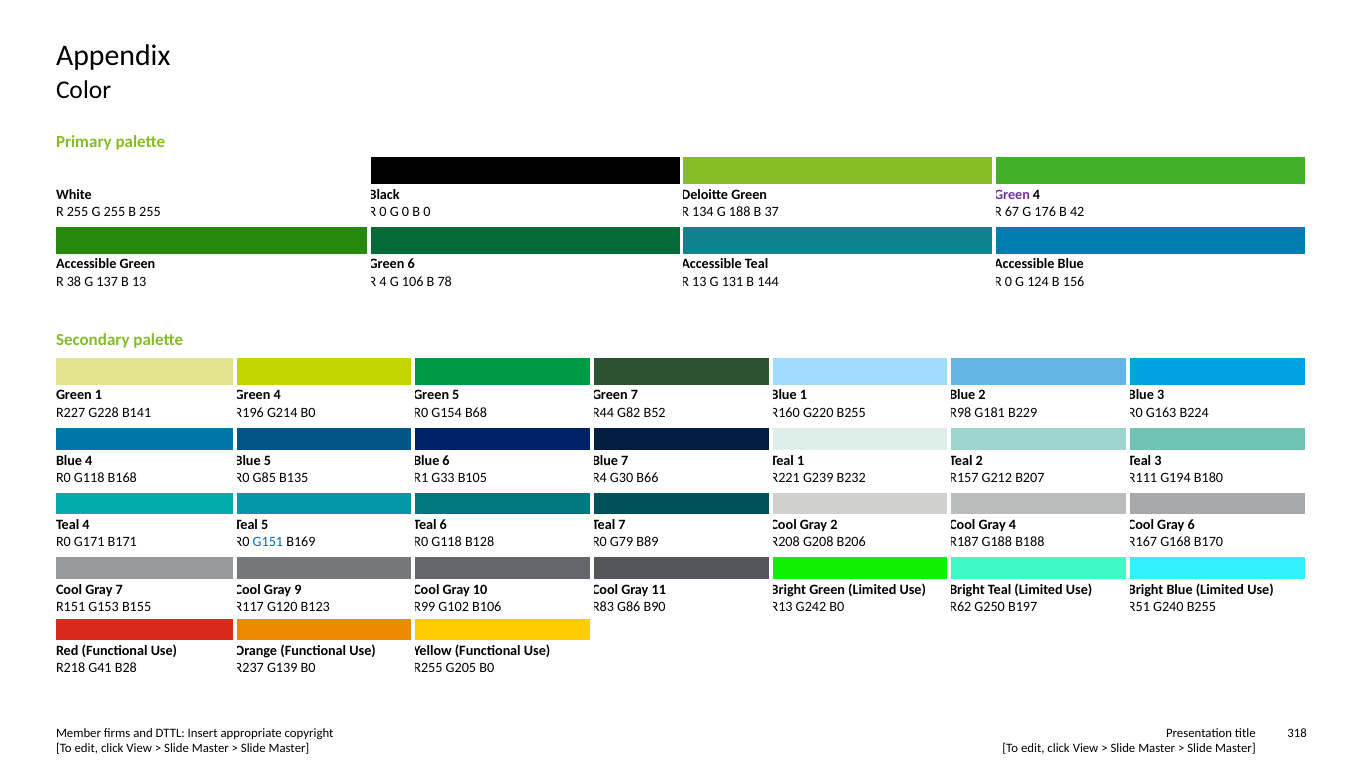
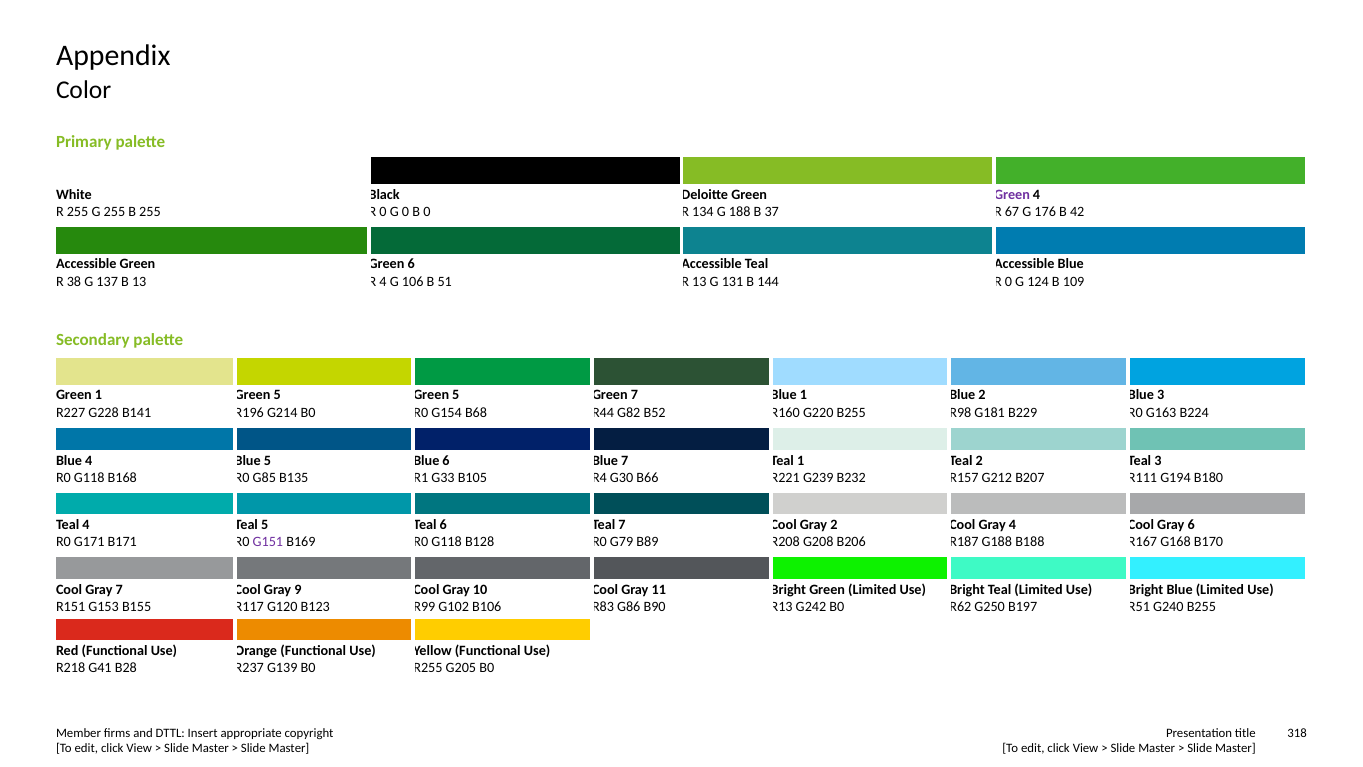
78: 78 -> 51
156: 156 -> 109
4 at (277, 395): 4 -> 5
G151 colour: blue -> purple
